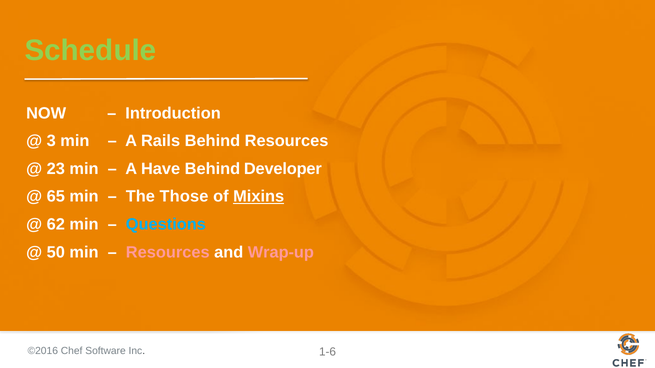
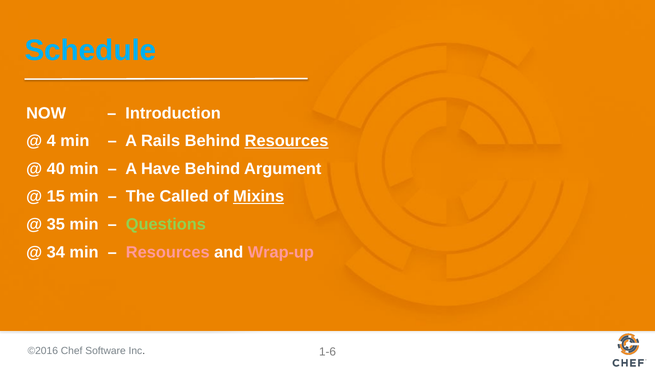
Schedule colour: light green -> light blue
3: 3 -> 4
Resources at (287, 141) underline: none -> present
23: 23 -> 40
Developer: Developer -> Argument
65: 65 -> 15
Those: Those -> Called
62: 62 -> 35
Questions colour: light blue -> light green
50: 50 -> 34
